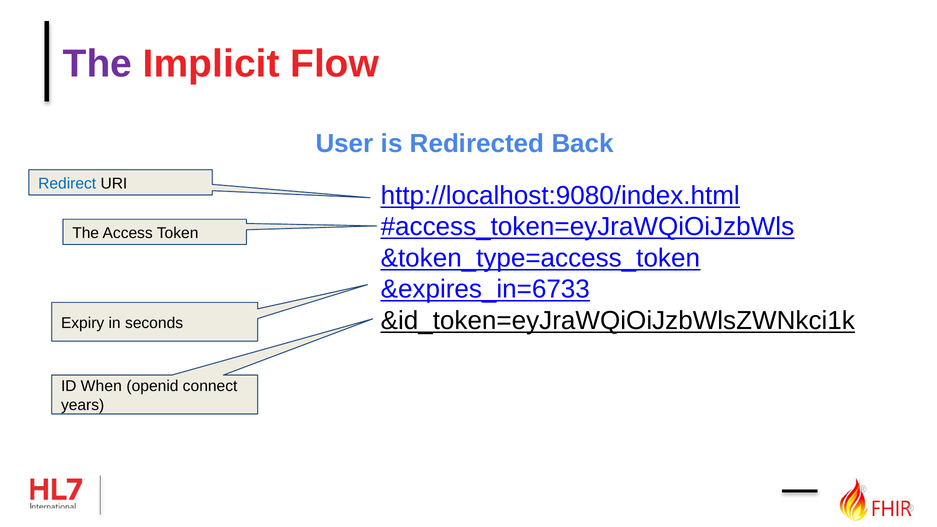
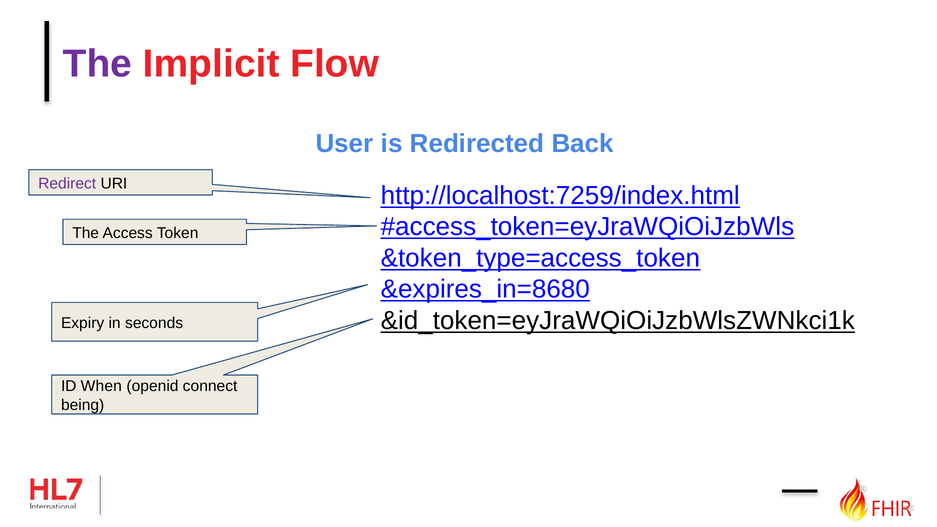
Redirect colour: blue -> purple
http://localhost:9080/index.html: http://localhost:9080/index.html -> http://localhost:7259/index.html
&expires_in=6733: &expires_in=6733 -> &expires_in=8680
years: years -> being
